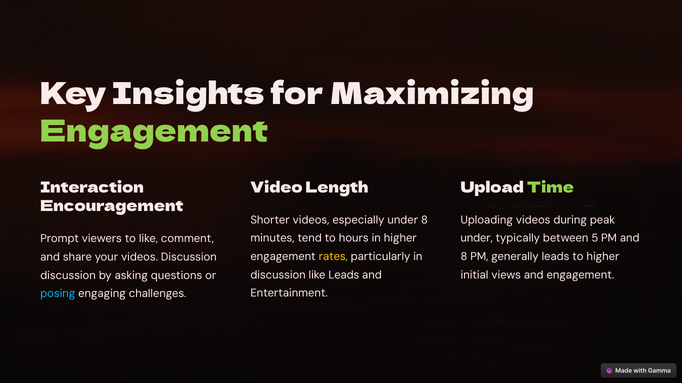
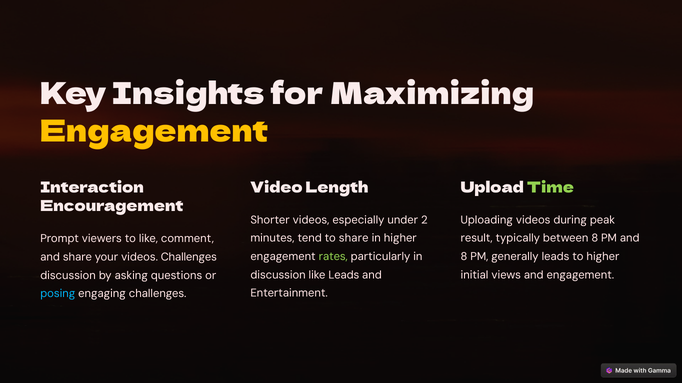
Engagement at (154, 132) colour: light green -> yellow
under 8: 8 -> 2
to hours: hours -> share
under at (477, 239): under -> result
between 5: 5 -> 8
rates colour: yellow -> light green
videos Discussion: Discussion -> Challenges
